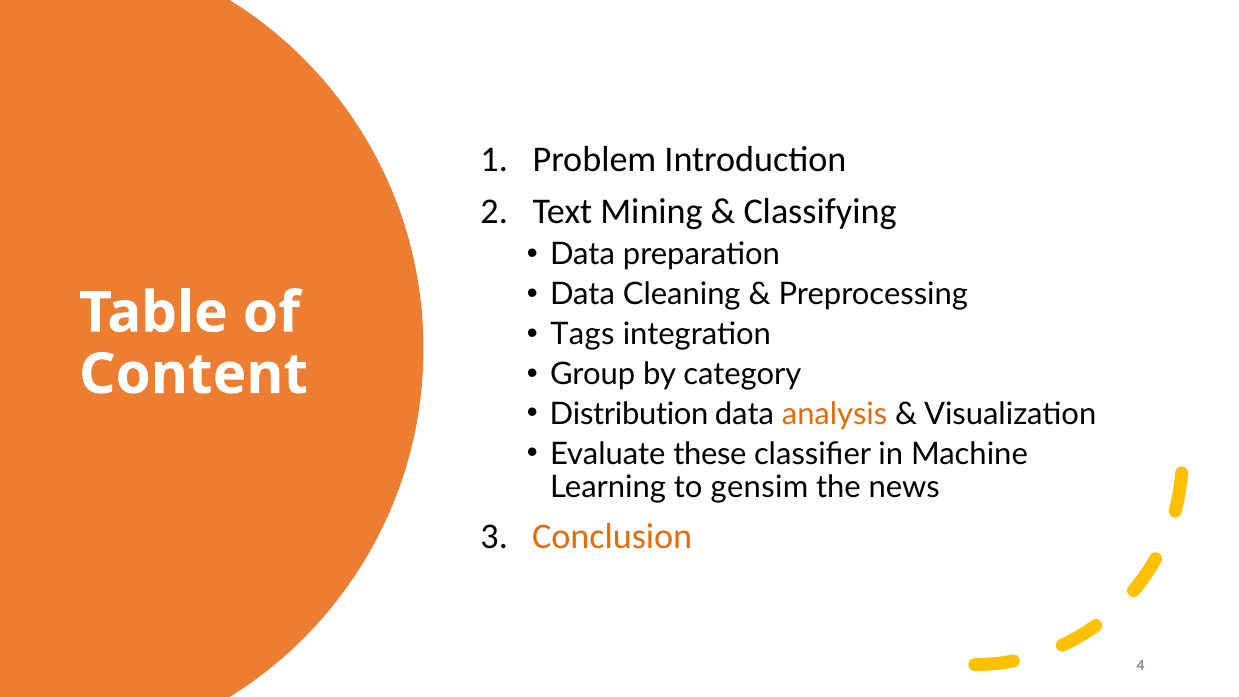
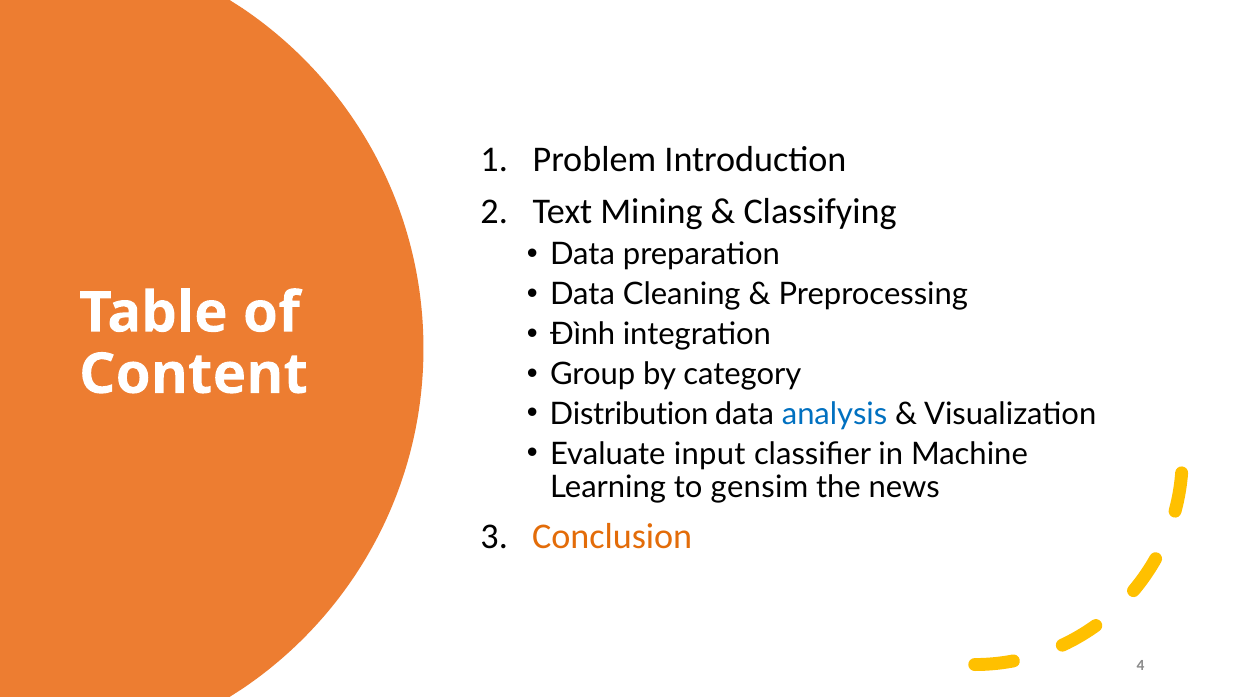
Tags: Tags -> Đình
analysis colour: orange -> blue
these: these -> input
